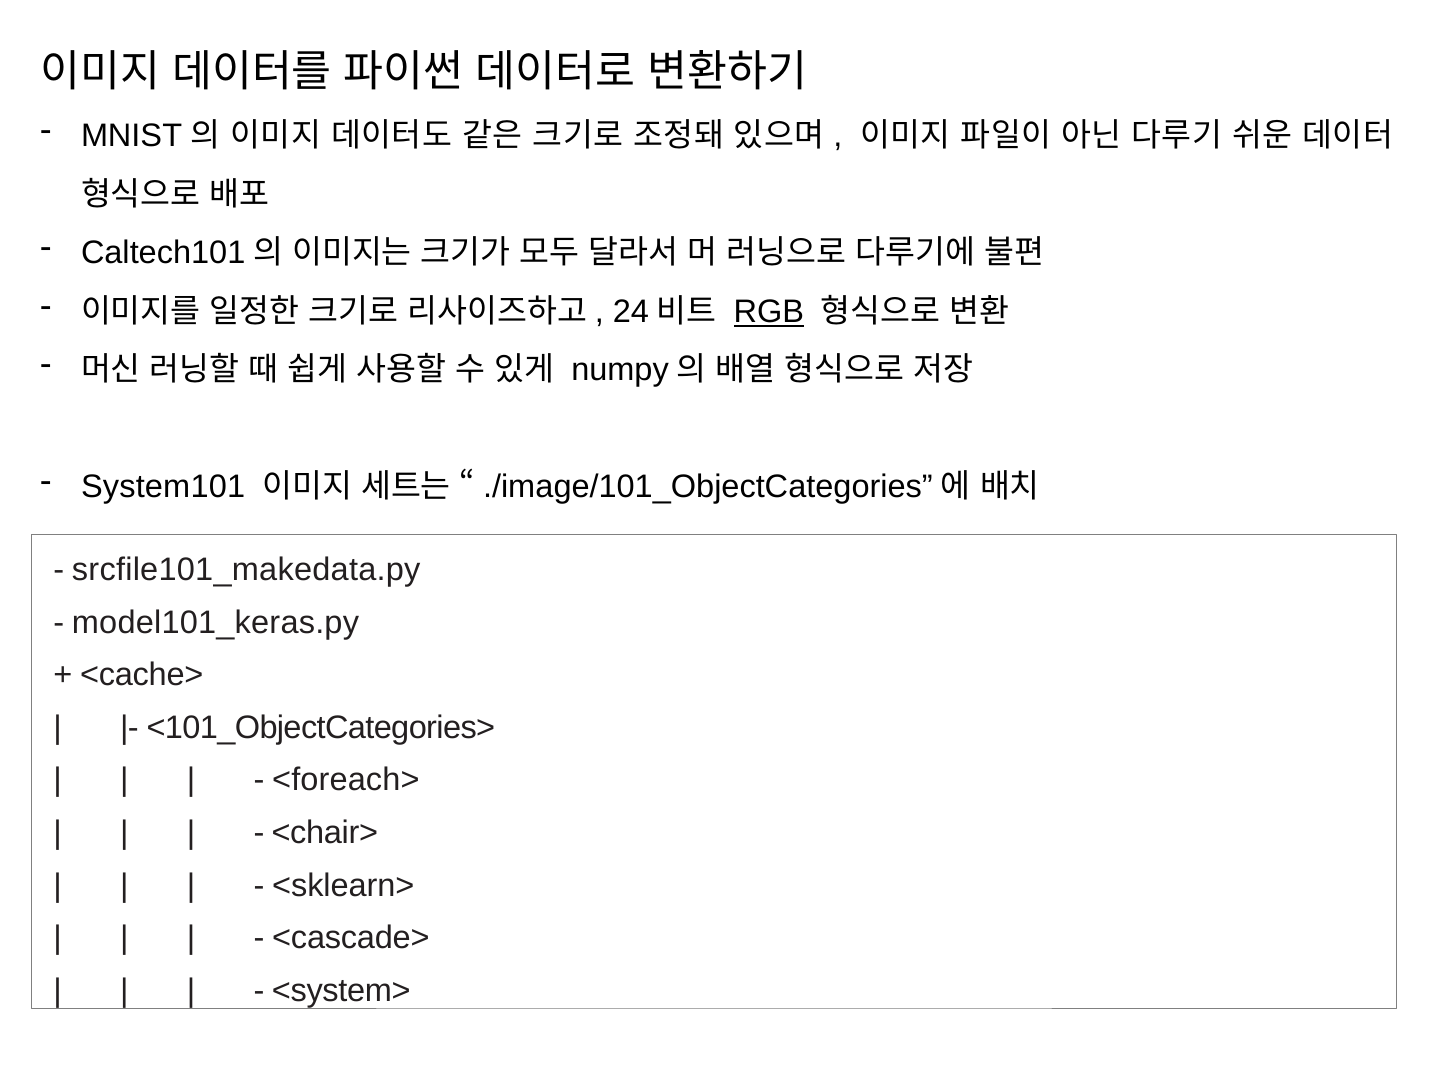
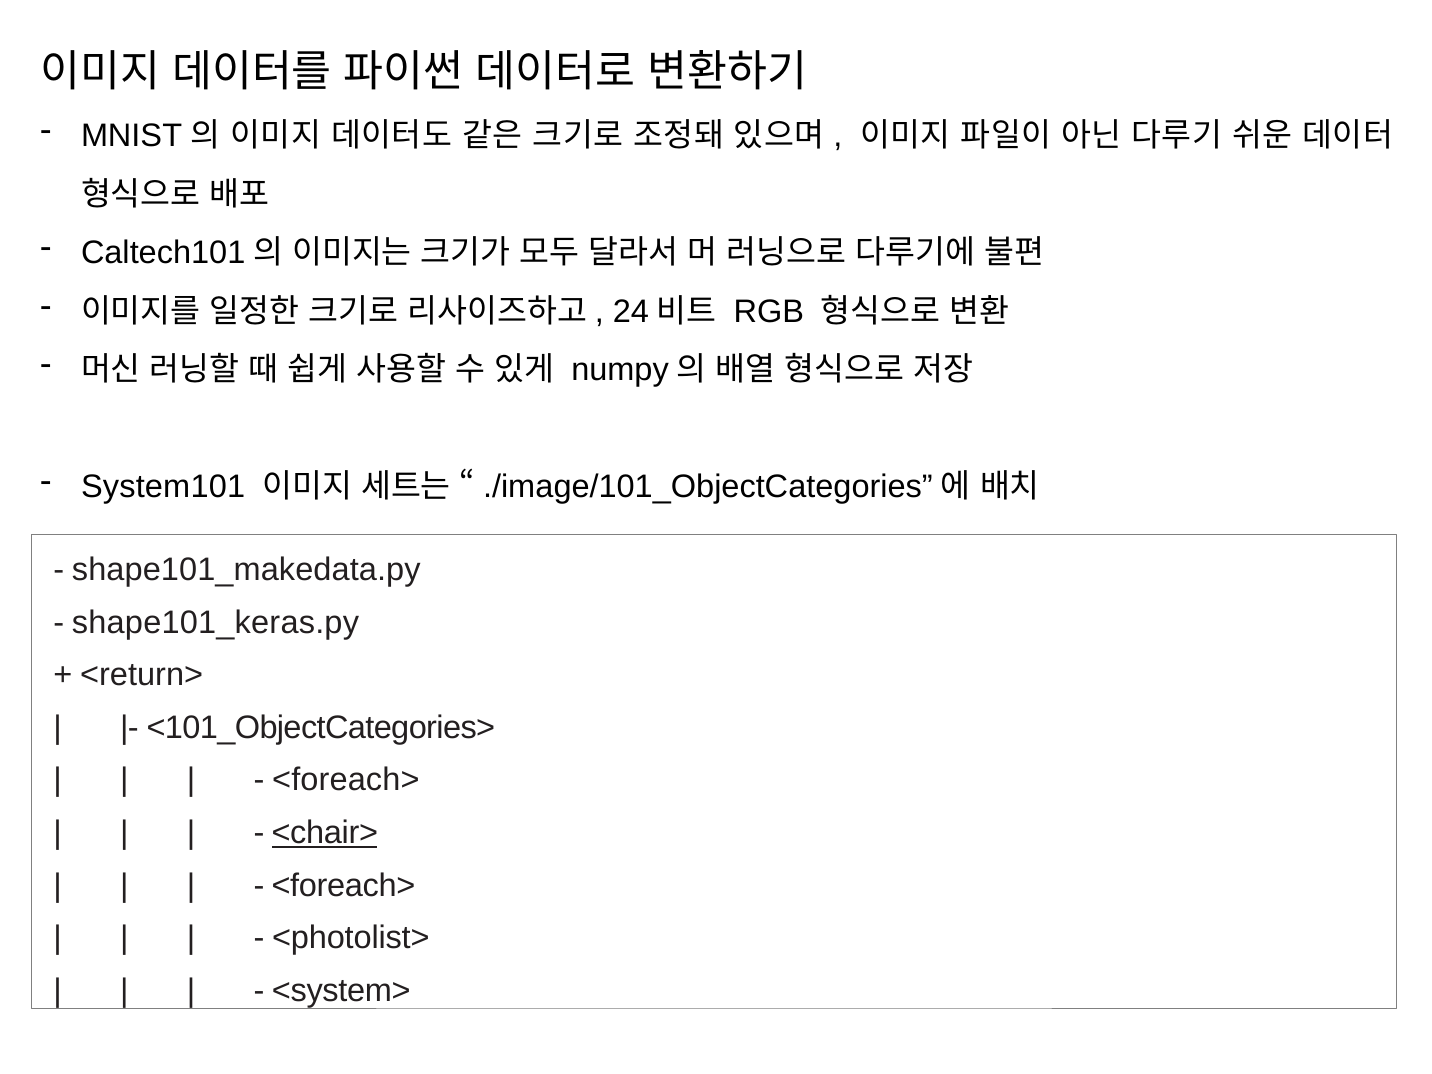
RGB underline: present -> none
srcfile101_makedata.py: srcfile101_makedata.py -> shape101_makedata.py
model101_keras.py: model101_keras.py -> shape101_keras.py
<cache>: <cache> -> <return>
<chair> underline: none -> present
<sklearn> at (343, 886): <sklearn> -> <foreach>
<cascade>: <cascade> -> <photolist>
